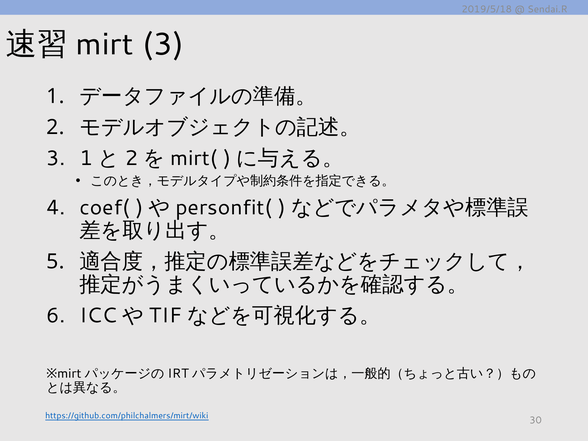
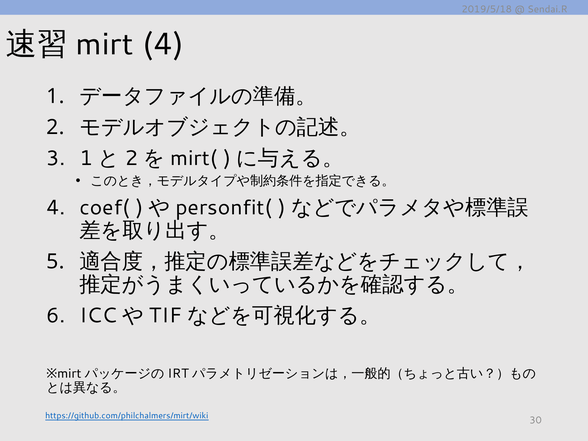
3 at (163, 44): 3 -> 4
